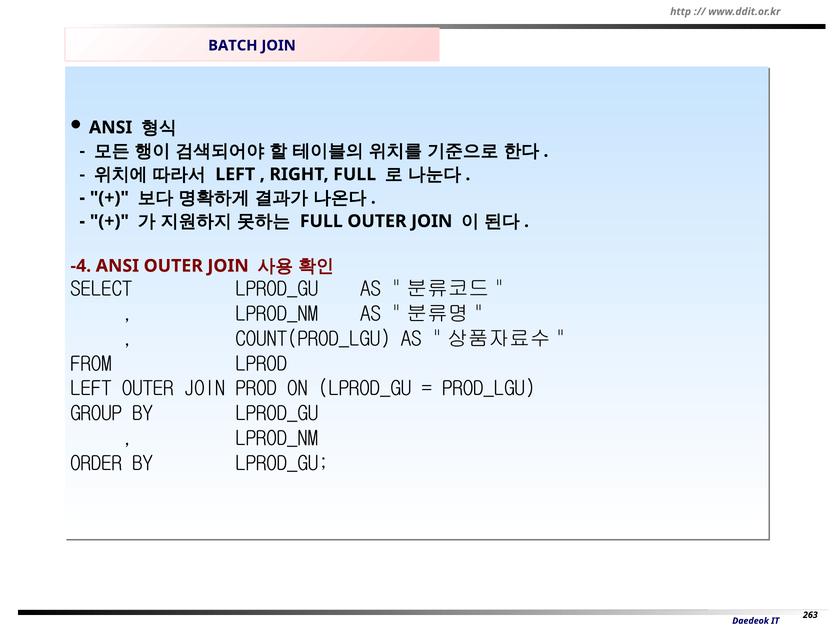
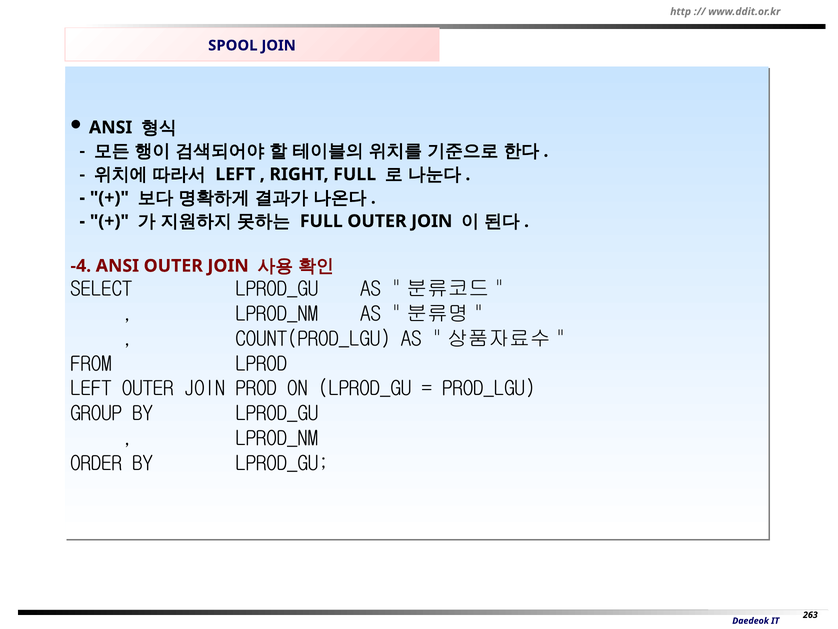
BATCH: BATCH -> SPOOL
